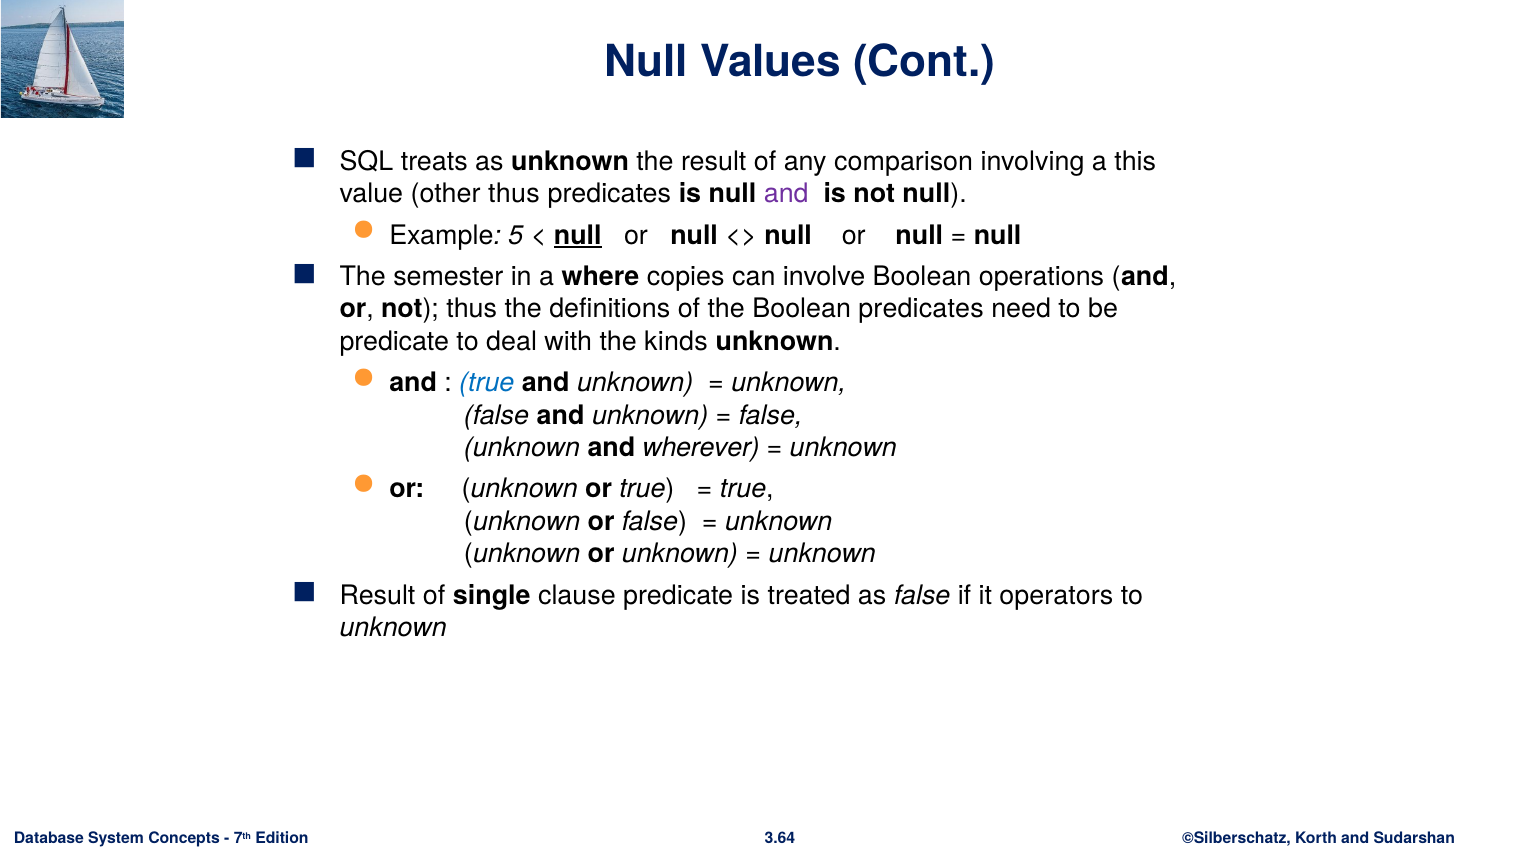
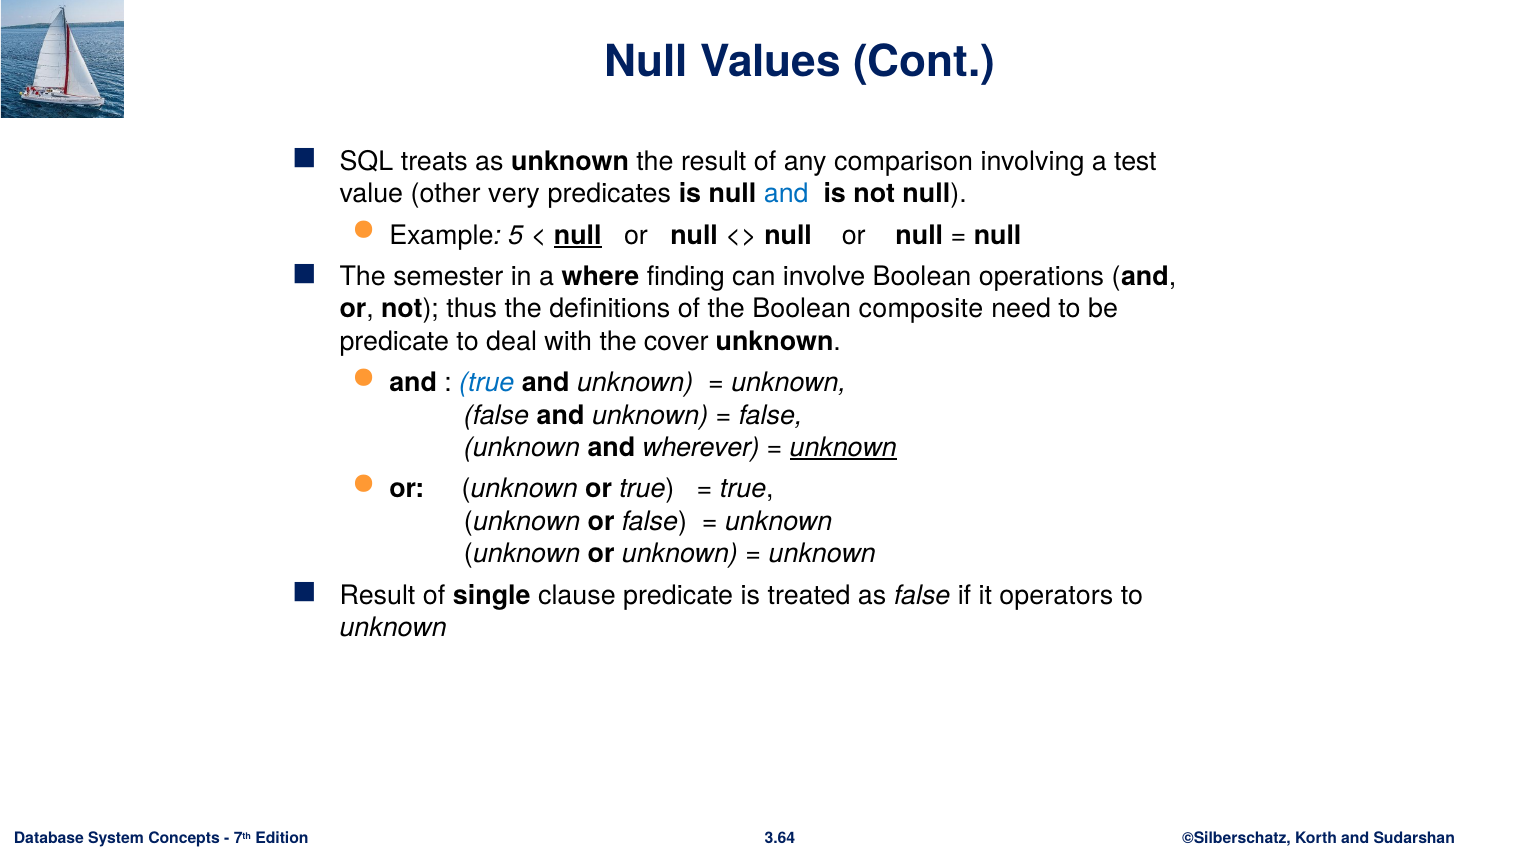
this: this -> test
other thus: thus -> very
and at (786, 194) colour: purple -> blue
copies: copies -> finding
Boolean predicates: predicates -> composite
kinds: kinds -> cover
unknown at (843, 447) underline: none -> present
